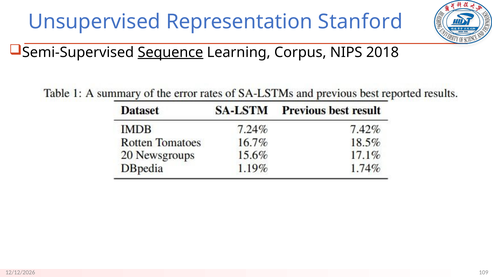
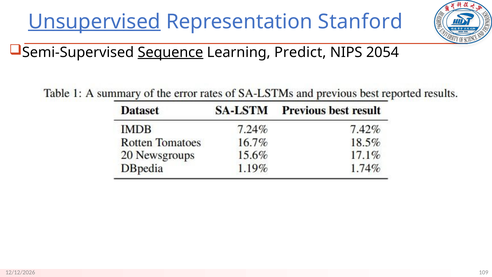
Unsupervised underline: none -> present
Corpus: Corpus -> Predict
2018: 2018 -> 2054
